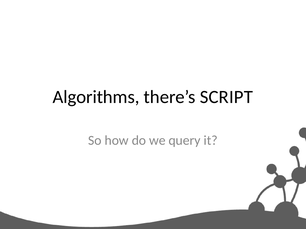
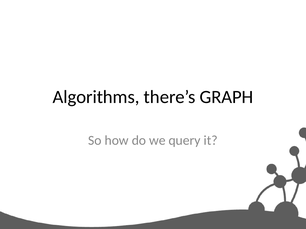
SCRIPT: SCRIPT -> GRAPH
